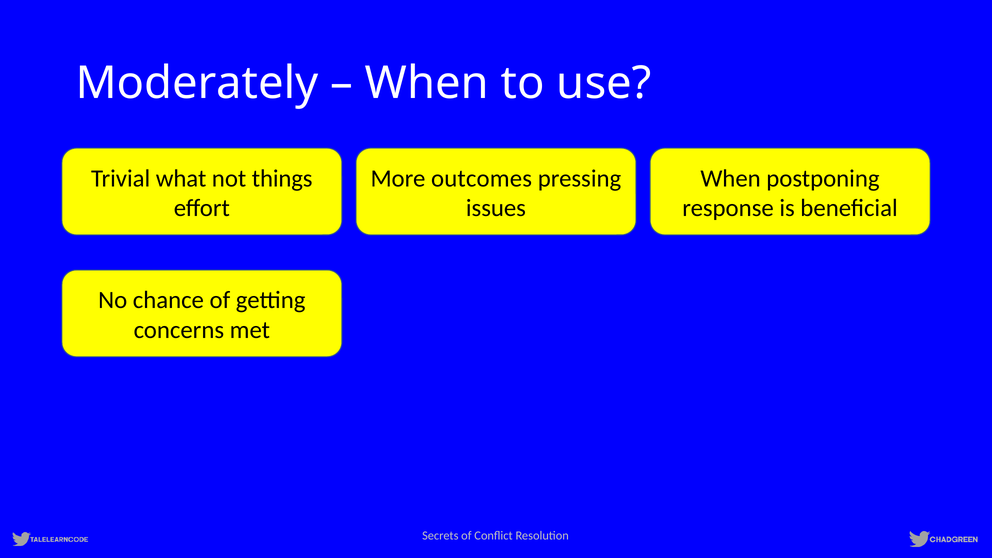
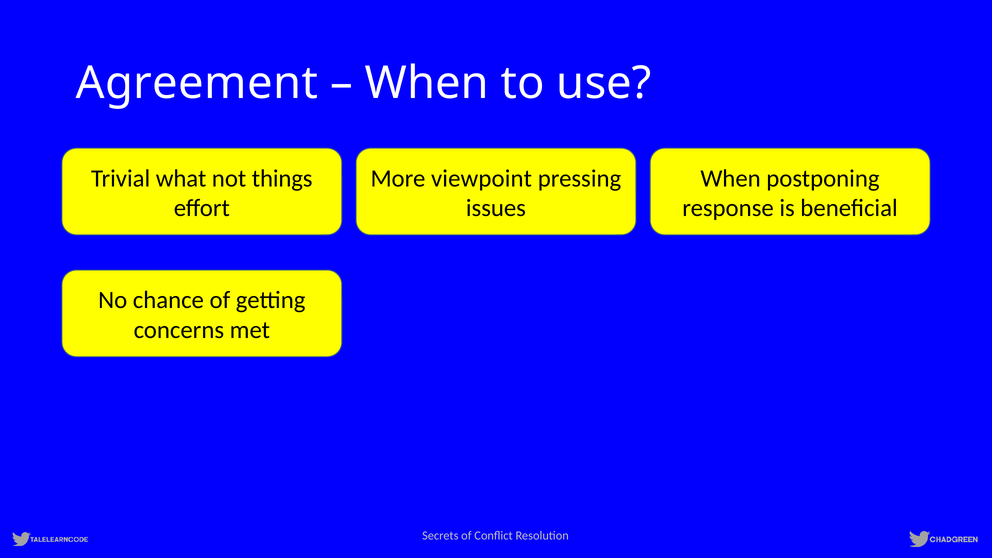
Moderately: Moderately -> Agreement
outcomes: outcomes -> viewpoint
